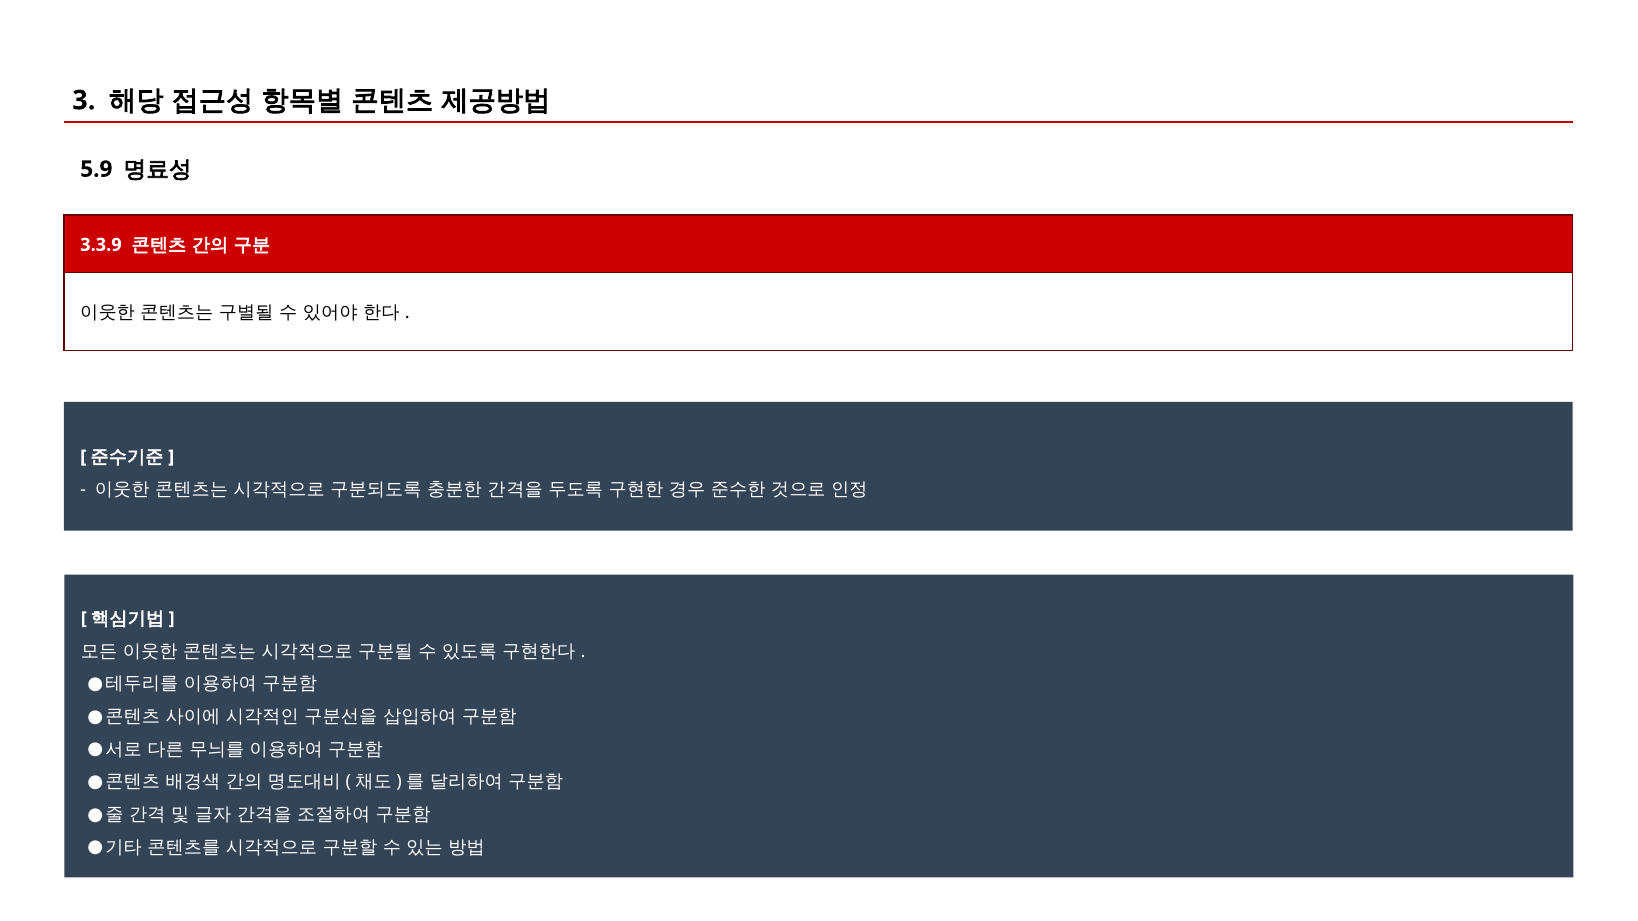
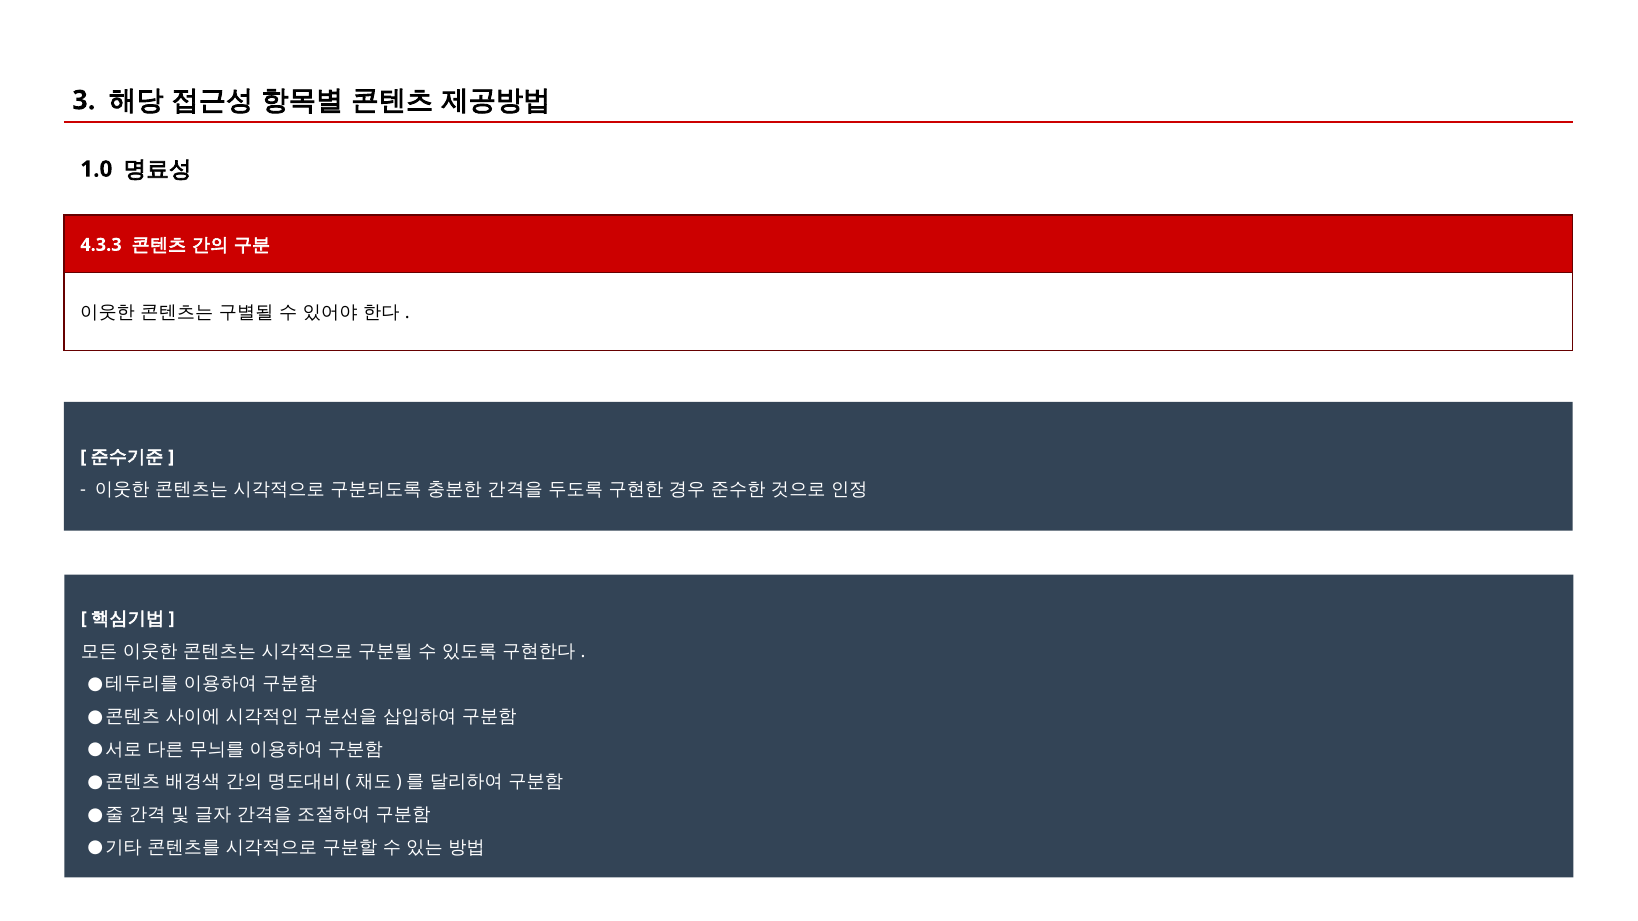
5.9: 5.9 -> 1.0
3.3.9: 3.3.9 -> 4.3.3
